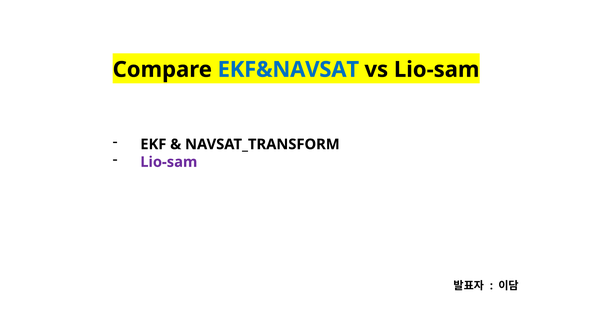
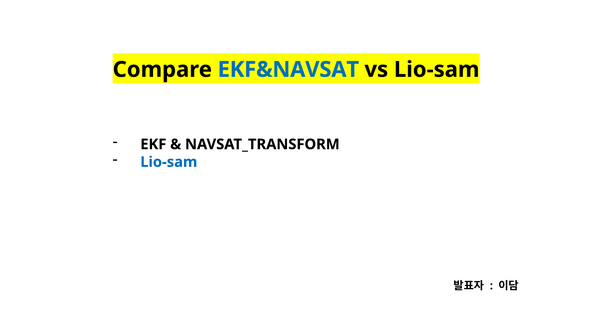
Lio-sam at (169, 162) colour: purple -> blue
